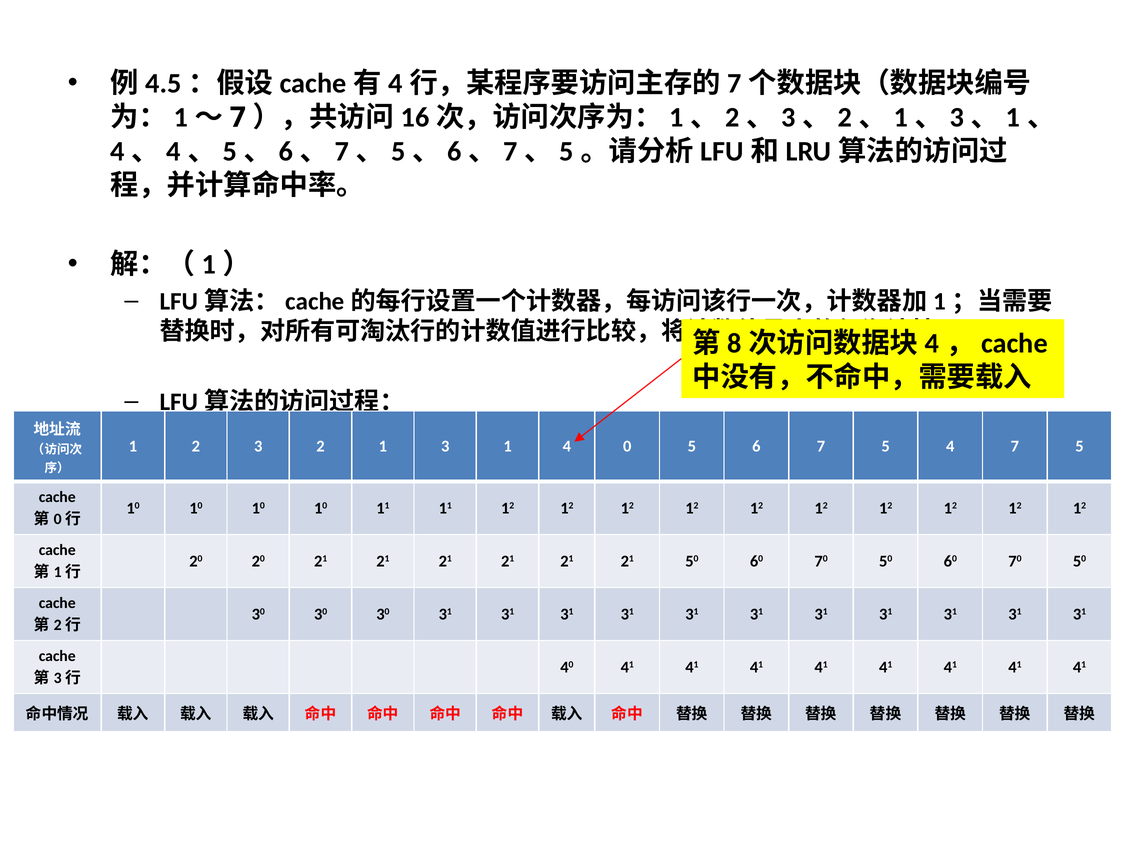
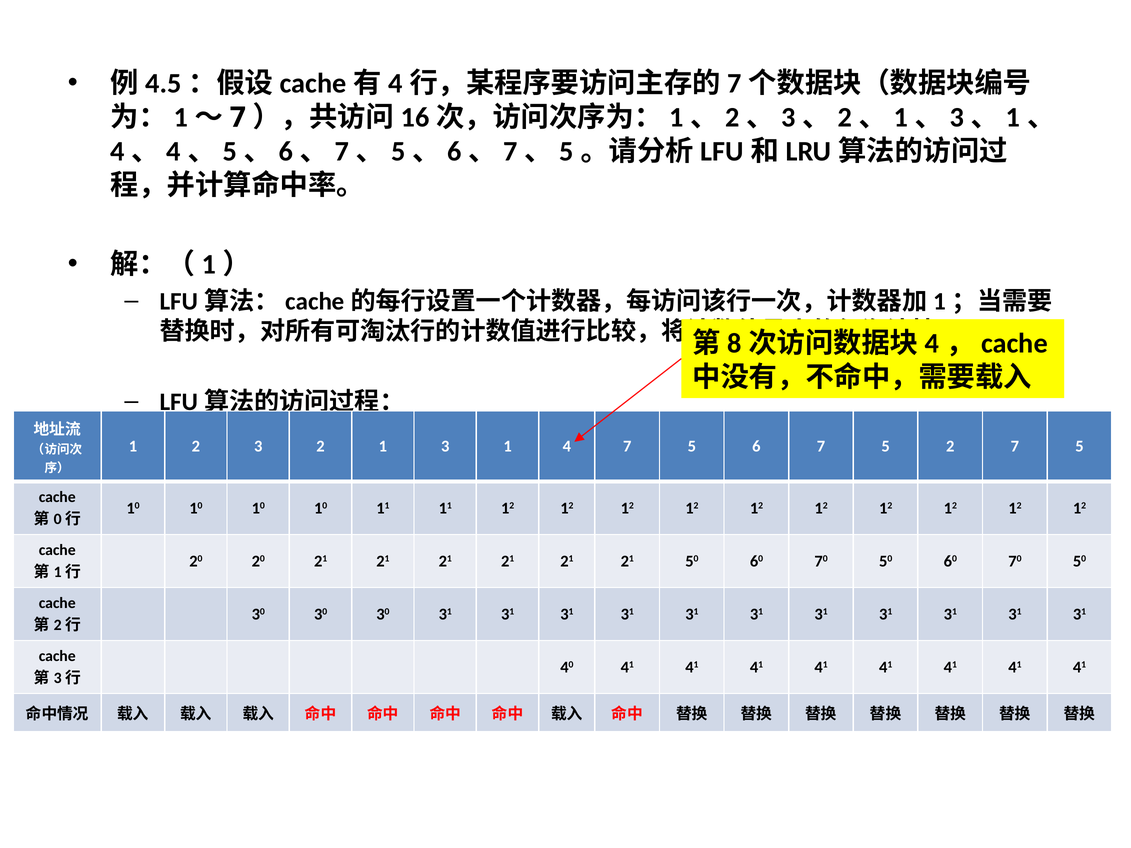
4 0: 0 -> 7
5 4: 4 -> 2
